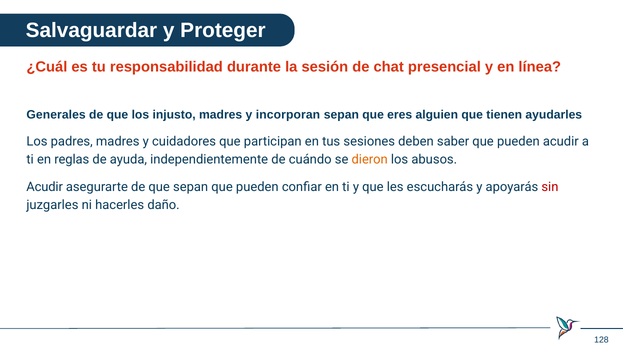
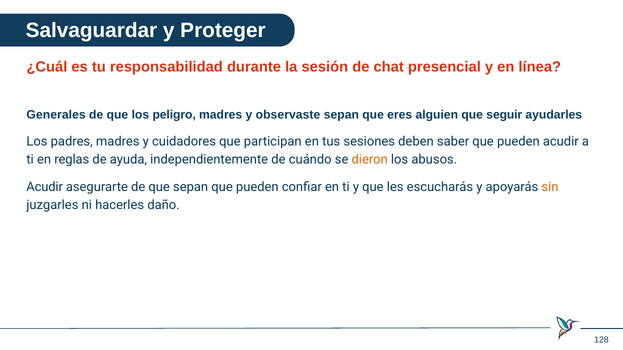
injusto: injusto -> peligro
incorporan: incorporan -> observaste
tienen: tienen -> seguir
sin colour: red -> orange
